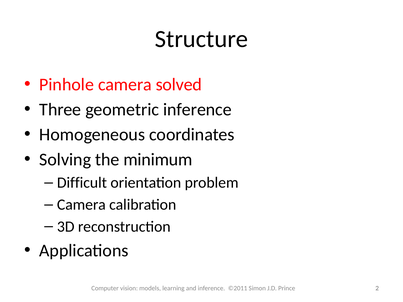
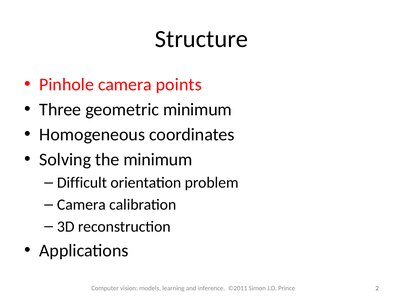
solved: solved -> points
geometric inference: inference -> minimum
